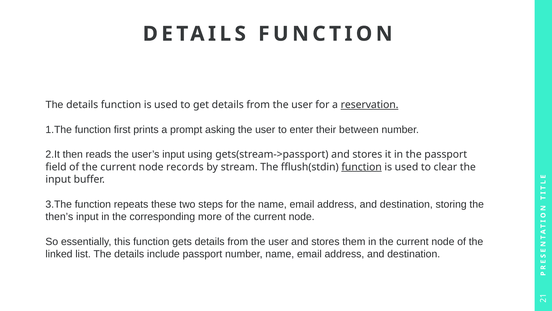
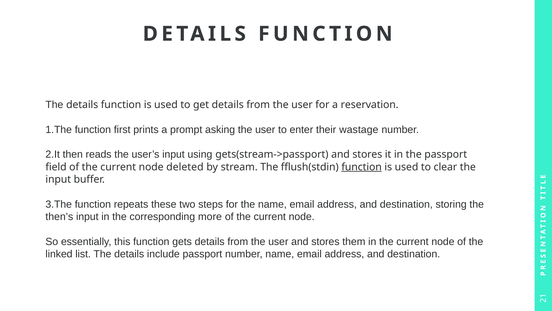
reservation underline: present -> none
between: between -> wastage
records: records -> deleted
